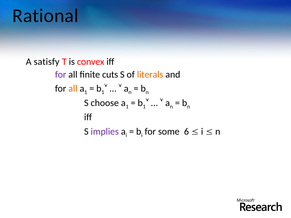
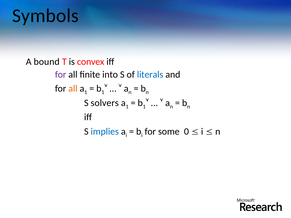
Rational: Rational -> Symbols
satisfy: satisfy -> bound
cuts: cuts -> into
literals colour: orange -> blue
choose: choose -> solvers
implies colour: purple -> blue
6: 6 -> 0
